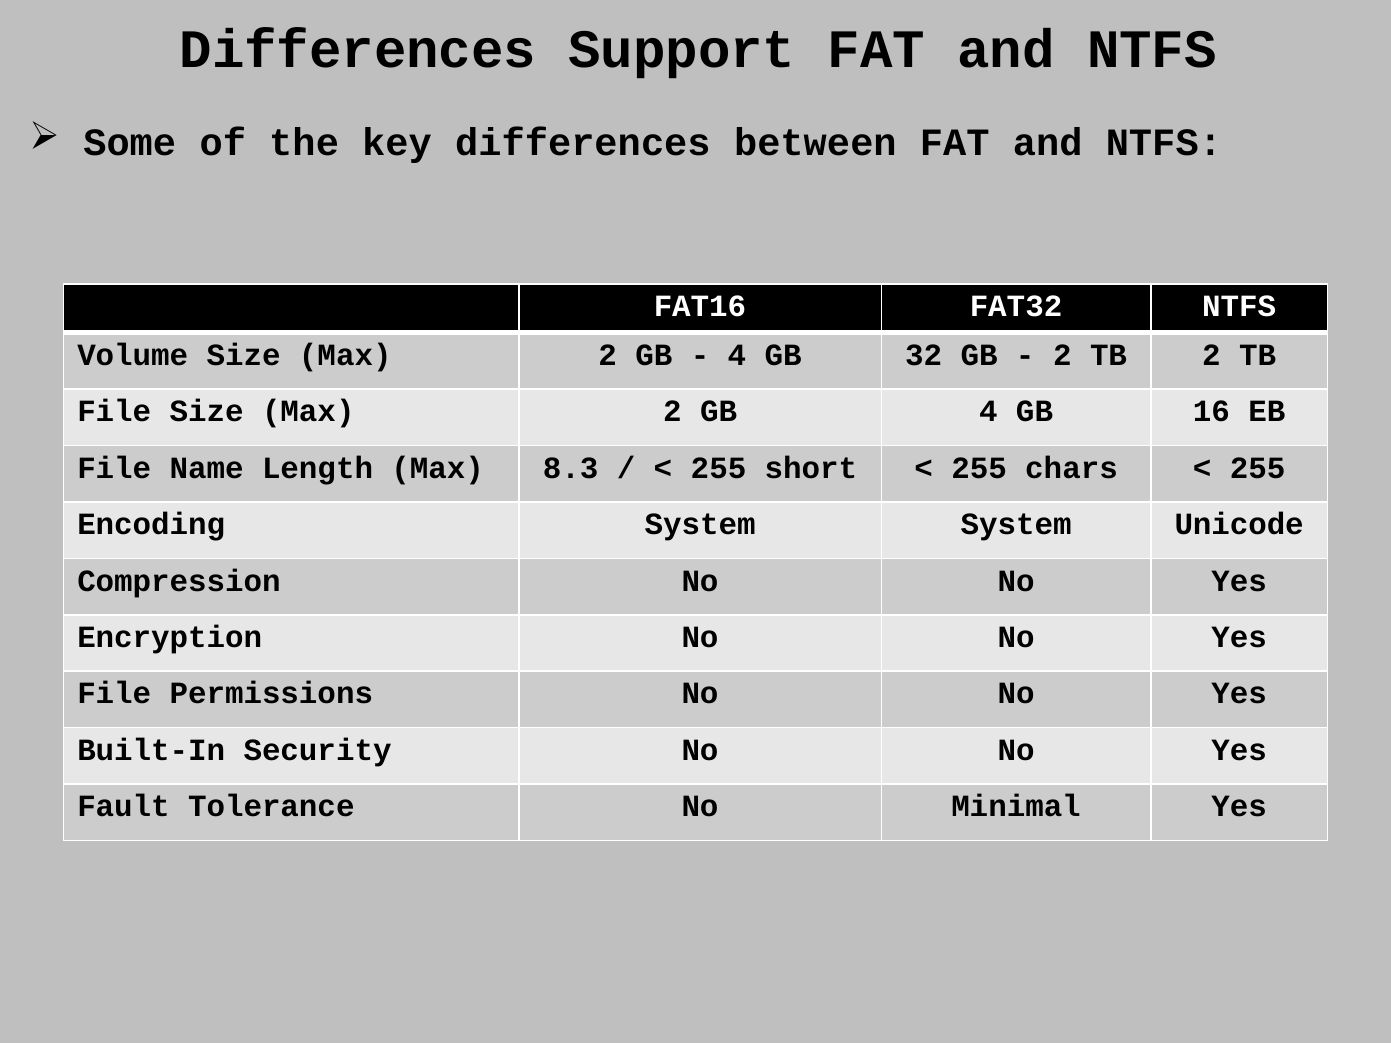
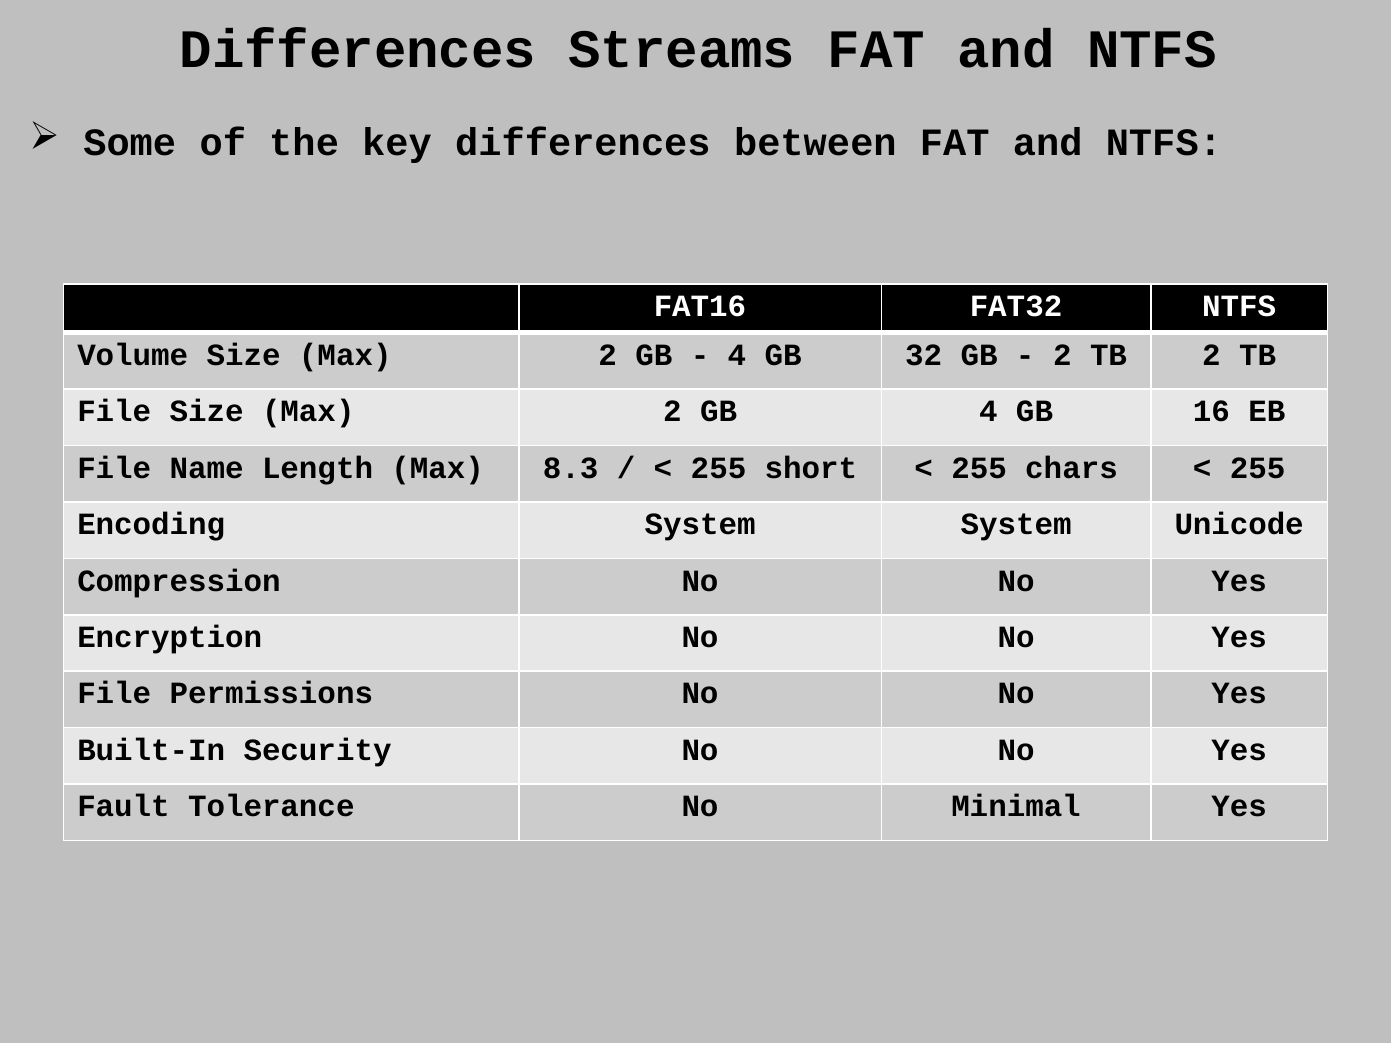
Support: Support -> Streams
